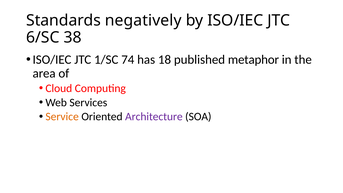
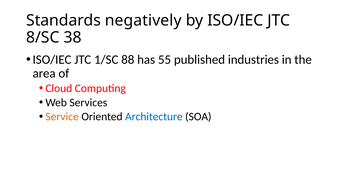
6/SC: 6/SC -> 8/SC
74: 74 -> 88
18: 18 -> 55
metaphor: metaphor -> industries
Architecture colour: purple -> blue
